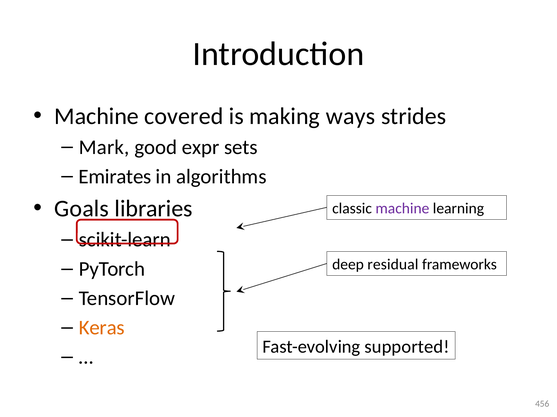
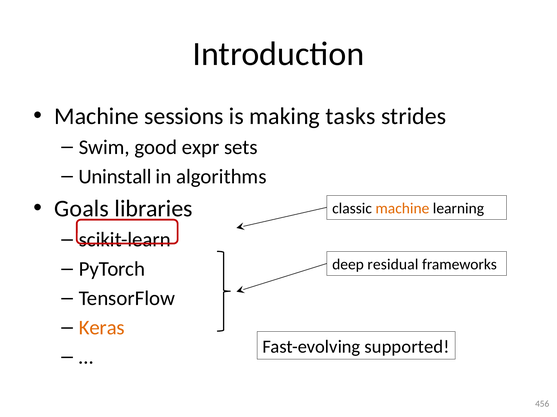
covered: covered -> sessions
ways: ways -> tasks
Mark: Mark -> Swim
Emirates: Emirates -> Uninstall
machine at (402, 209) colour: purple -> orange
